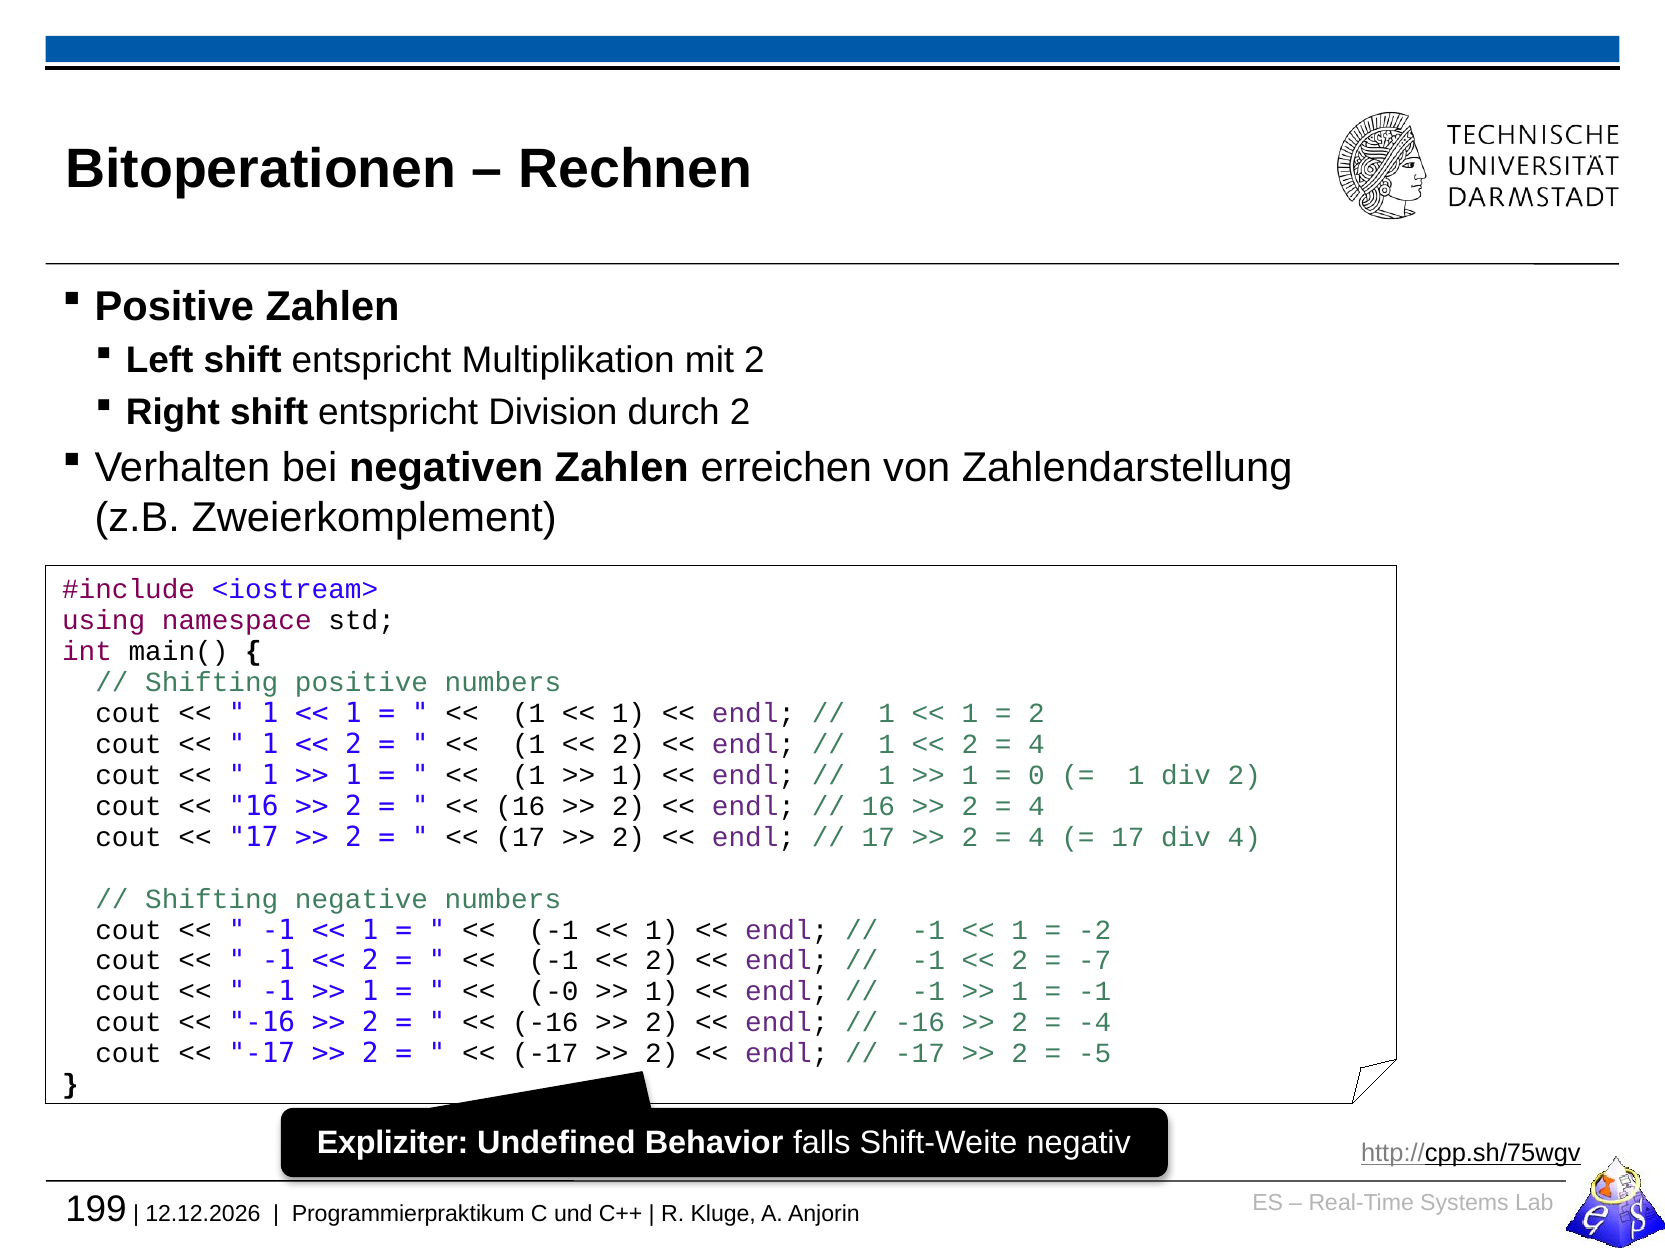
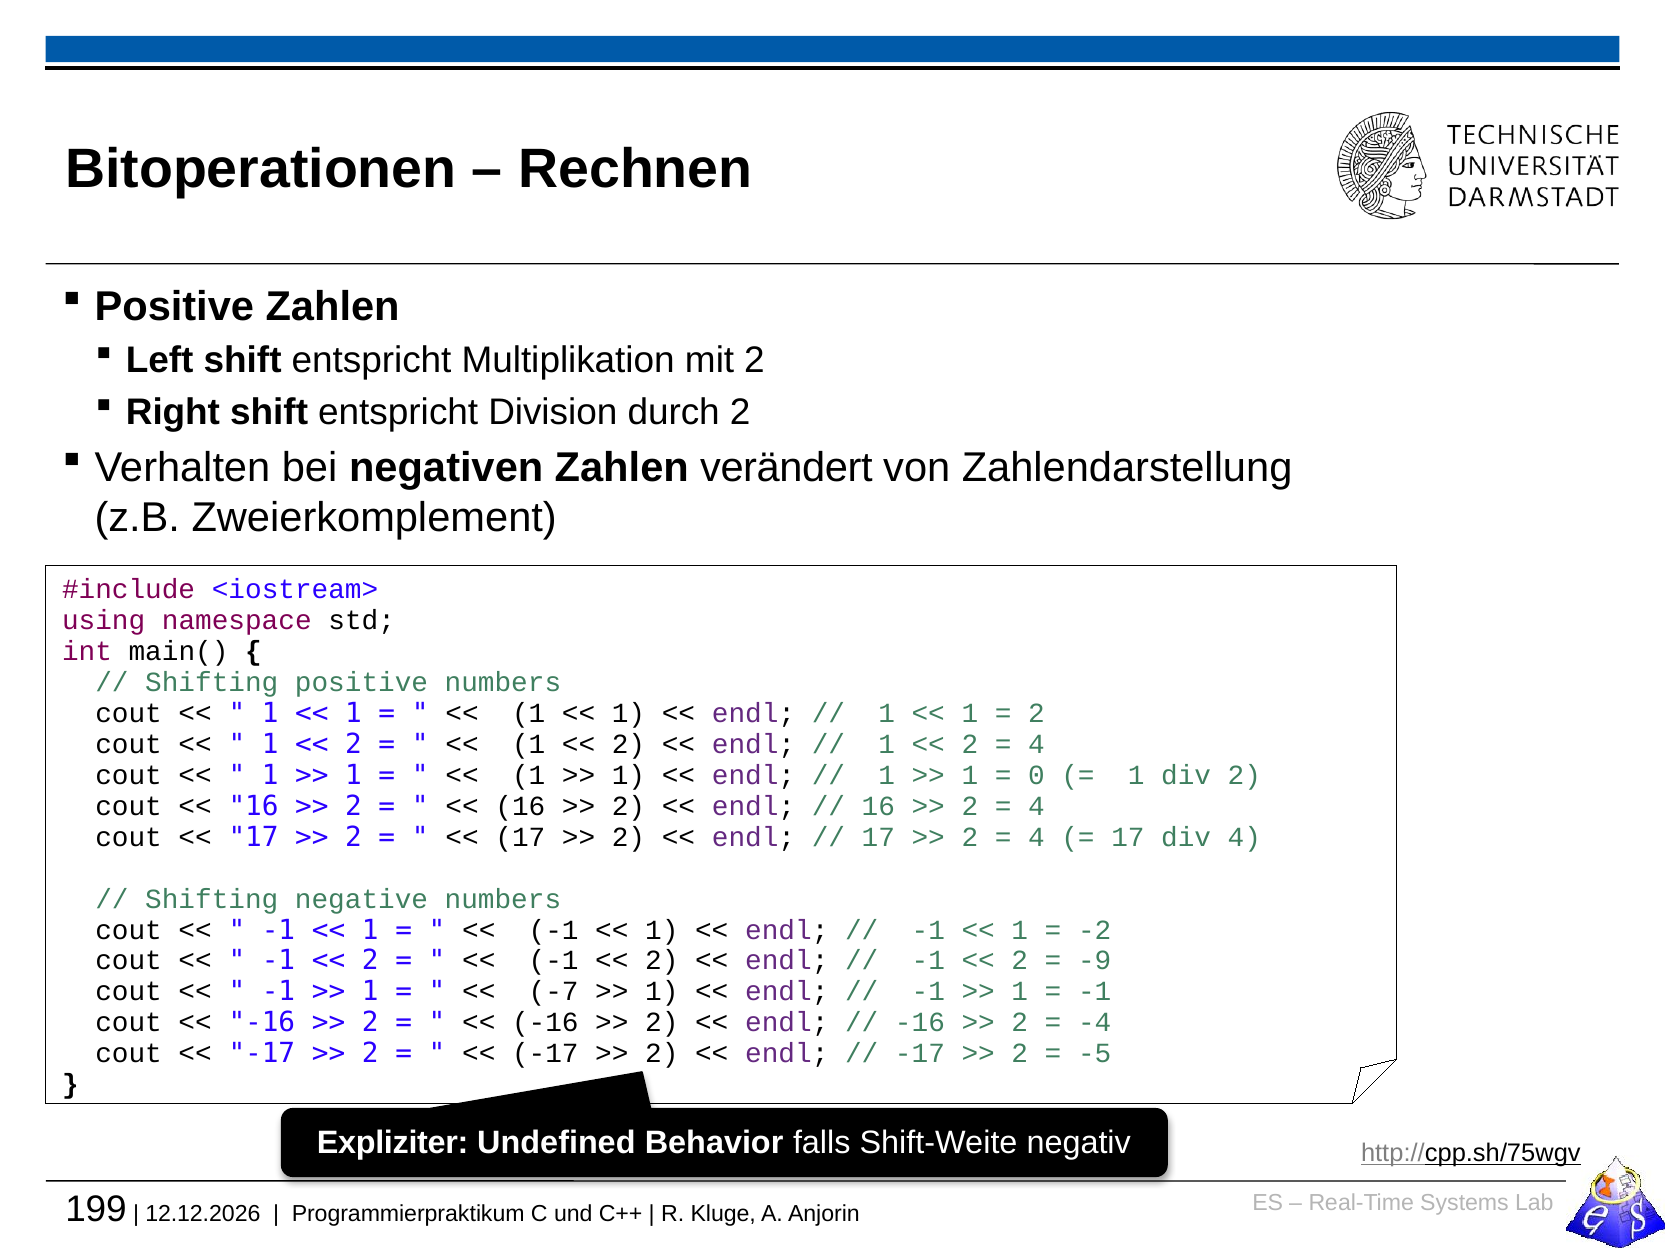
erreichen: erreichen -> verändert
-7: -7 -> -9
-0: -0 -> -7
